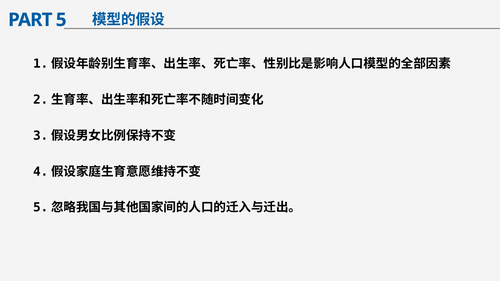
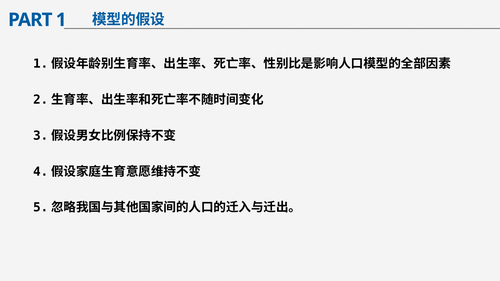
5: 5 -> 1
